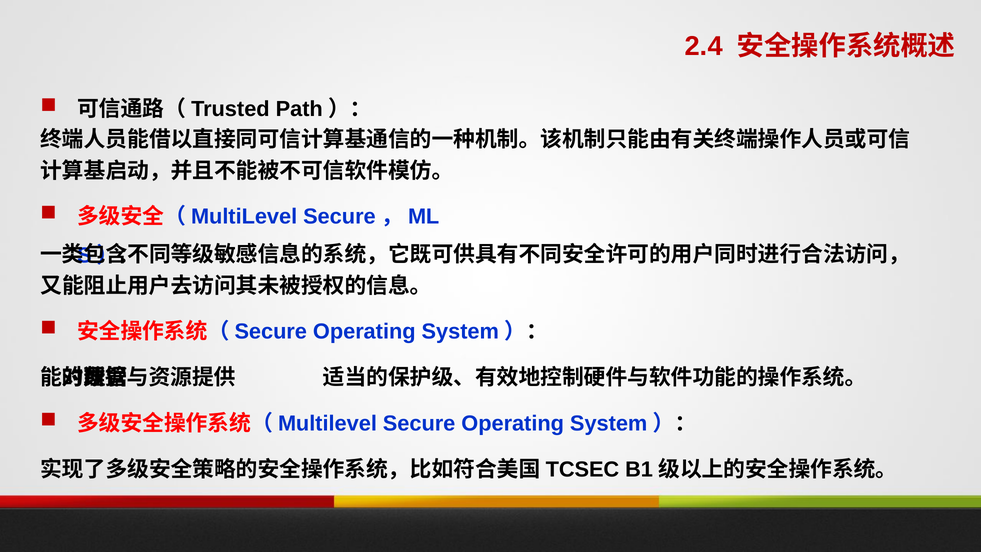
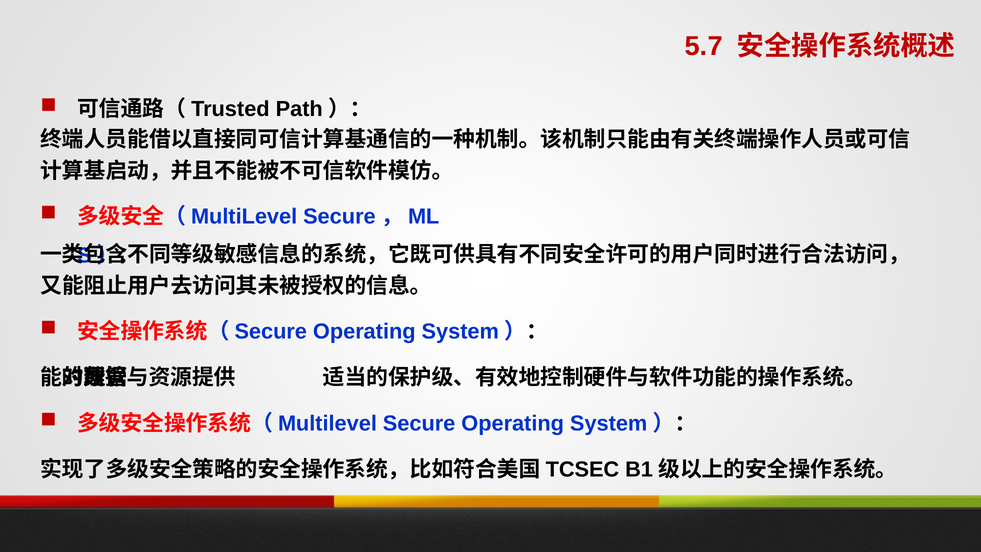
2.4: 2.4 -> 5.7
